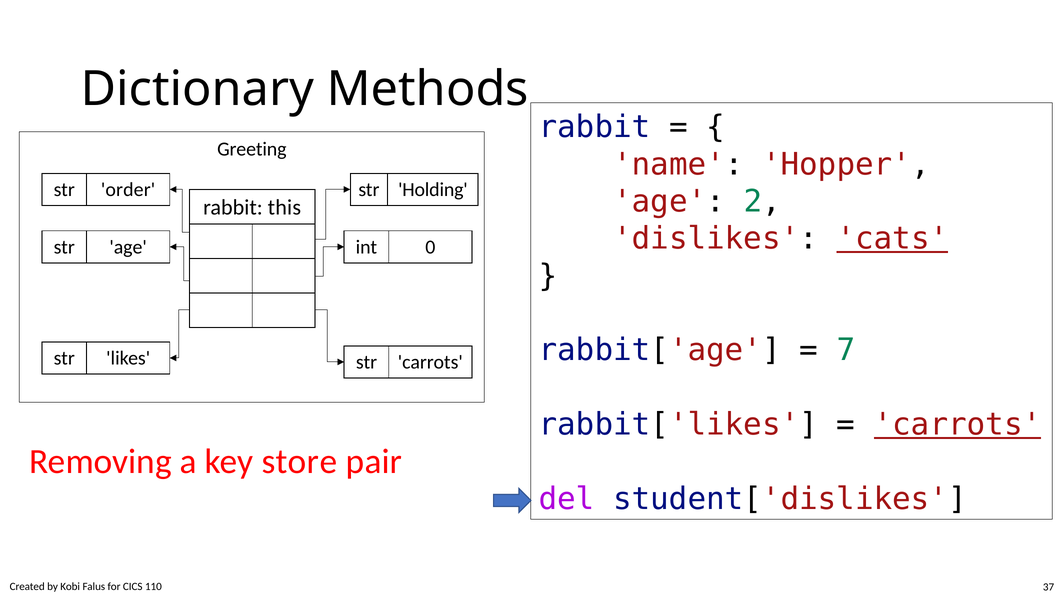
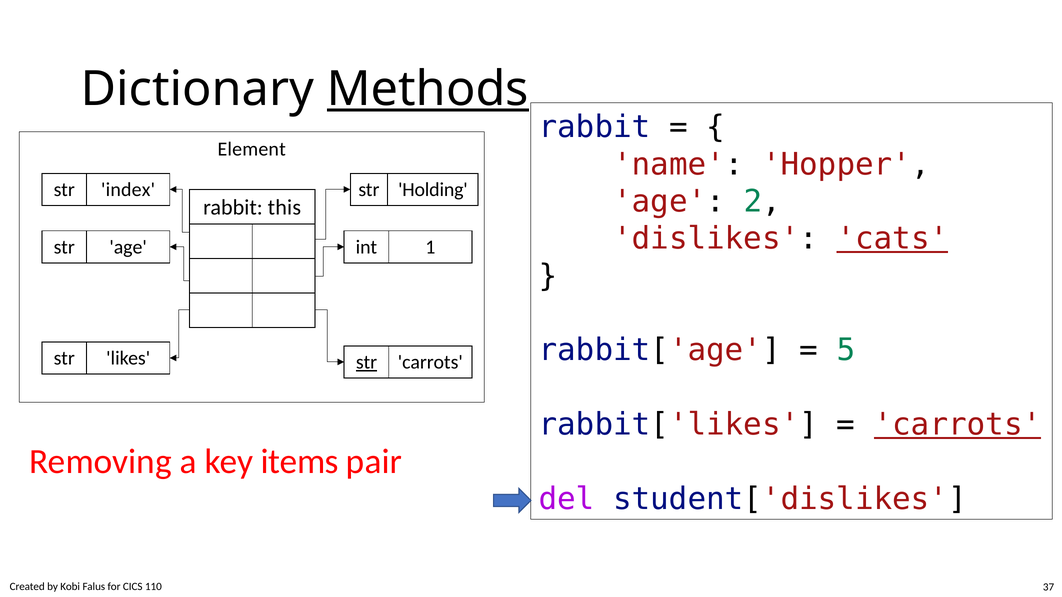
Methods underline: none -> present
Greeting: Greeting -> Element
order: order -> index
0: 0 -> 1
7: 7 -> 5
str at (367, 362) underline: none -> present
store: store -> items
